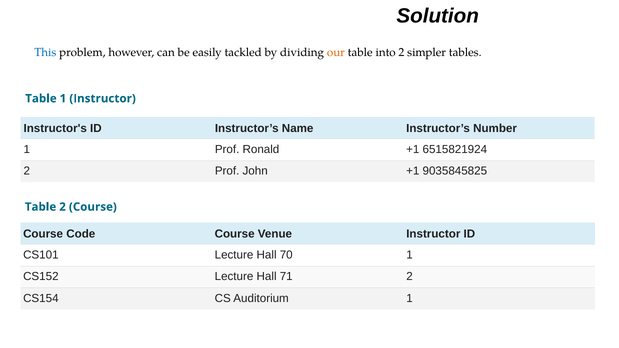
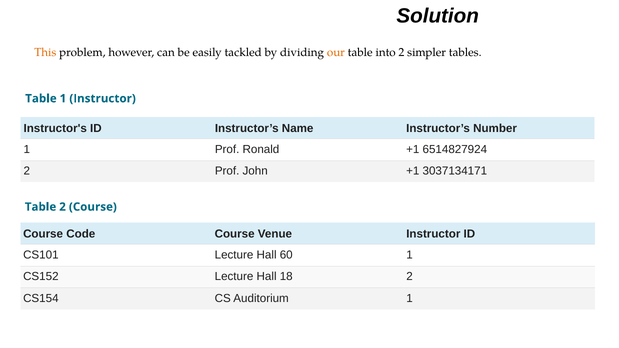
This colour: blue -> orange
6515821924: 6515821924 -> 6514827924
9035845825: 9035845825 -> 3037134171
70: 70 -> 60
71: 71 -> 18
